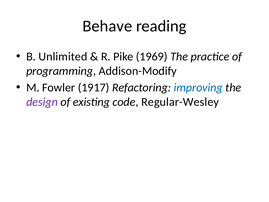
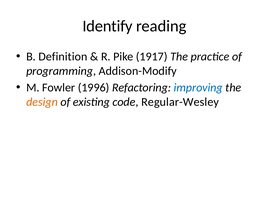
Behave: Behave -> Identify
Unlimited: Unlimited -> Definition
1969: 1969 -> 1917
1917: 1917 -> 1996
design colour: purple -> orange
